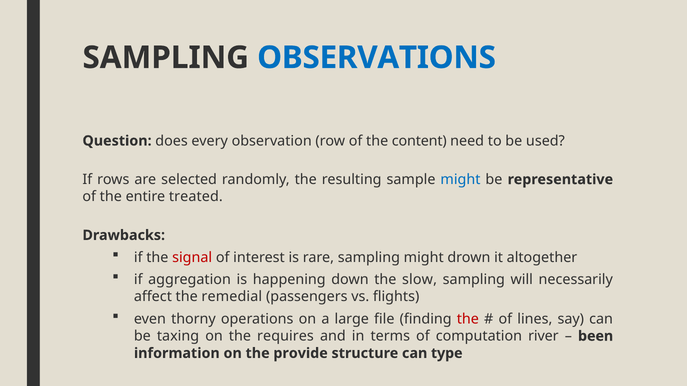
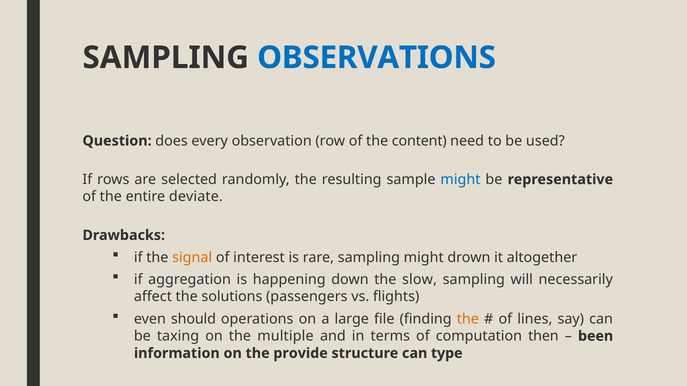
treated: treated -> deviate
signal colour: red -> orange
remedial: remedial -> solutions
thorny: thorny -> should
the at (468, 319) colour: red -> orange
requires: requires -> multiple
river: river -> then
